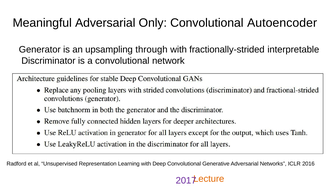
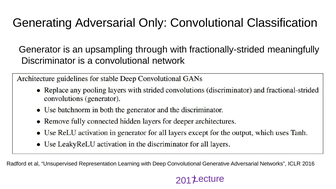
Meaningful: Meaningful -> Generating
Autoencoder: Autoencoder -> Classification
interpretable: interpretable -> meaningfully
Lecture colour: orange -> purple
